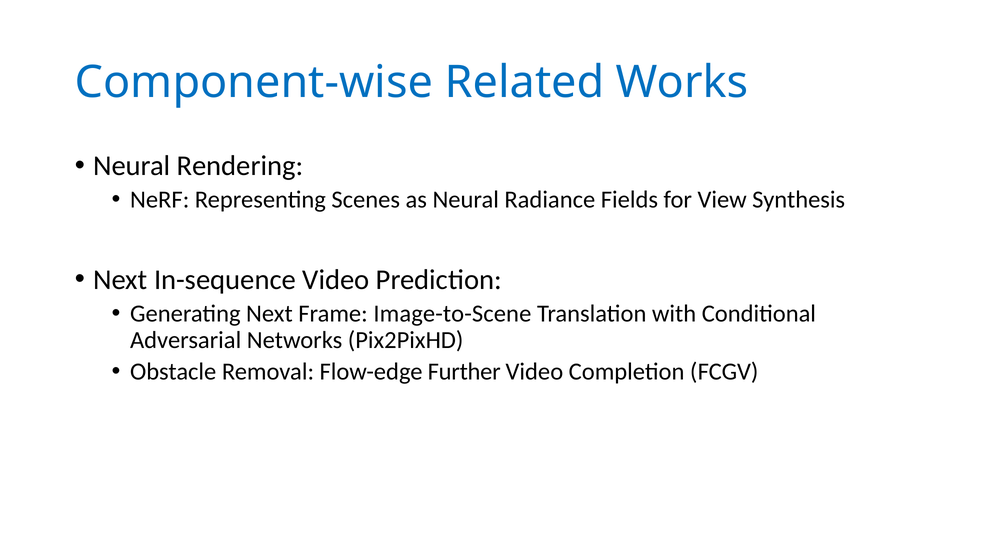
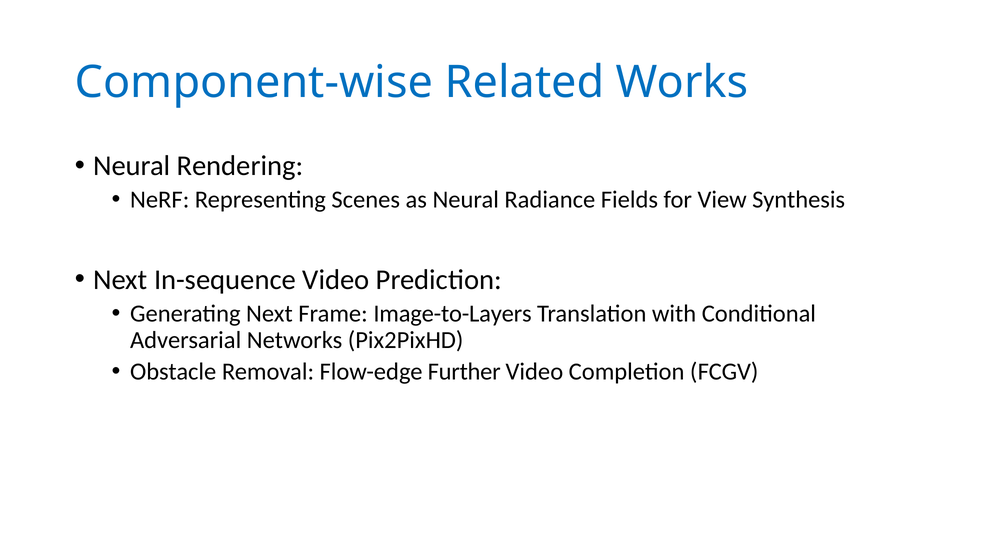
Image-to-Scene: Image-to-Scene -> Image-to-Layers
